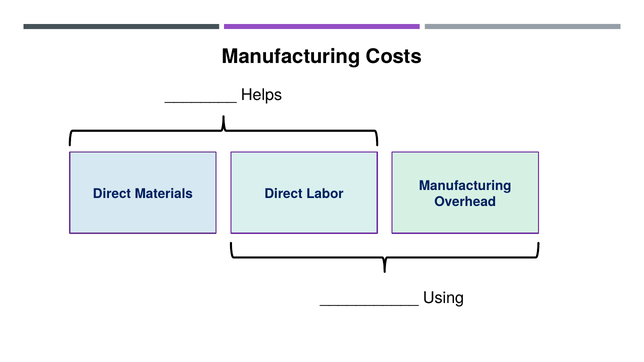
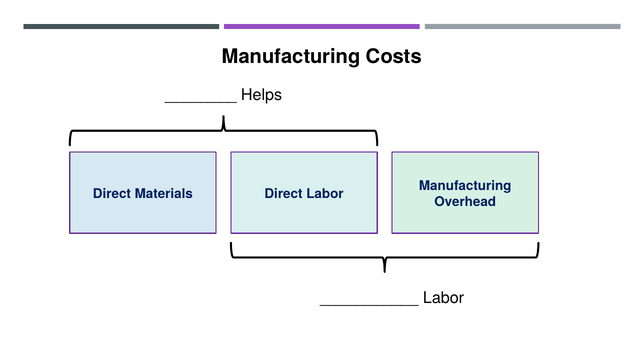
Using at (444, 298): Using -> Labor
